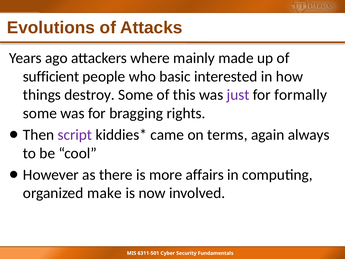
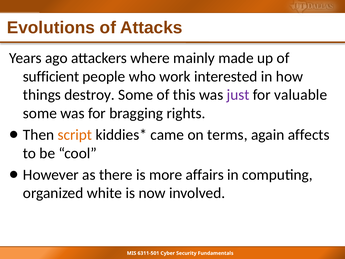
basic: basic -> work
formally: formally -> valuable
script colour: purple -> orange
always: always -> affects
make: make -> white
